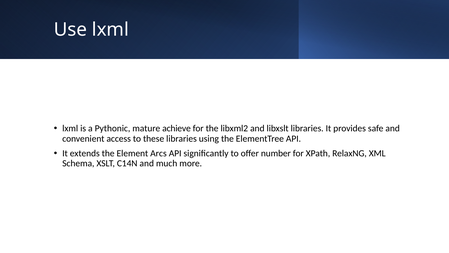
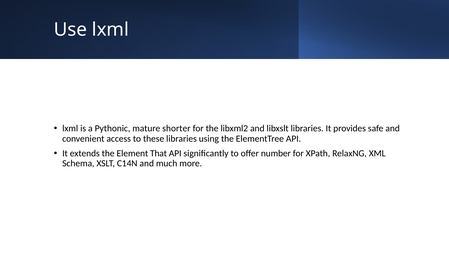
achieve: achieve -> shorter
Arcs: Arcs -> That
